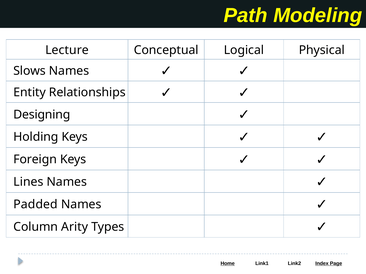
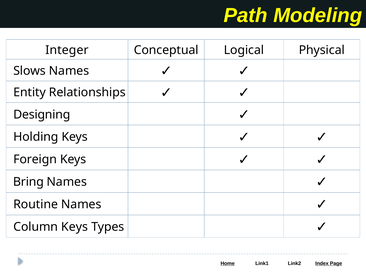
Lecture: Lecture -> Integer
Lines: Lines -> Bring
Padded: Padded -> Routine
Column Arity: Arity -> Keys
